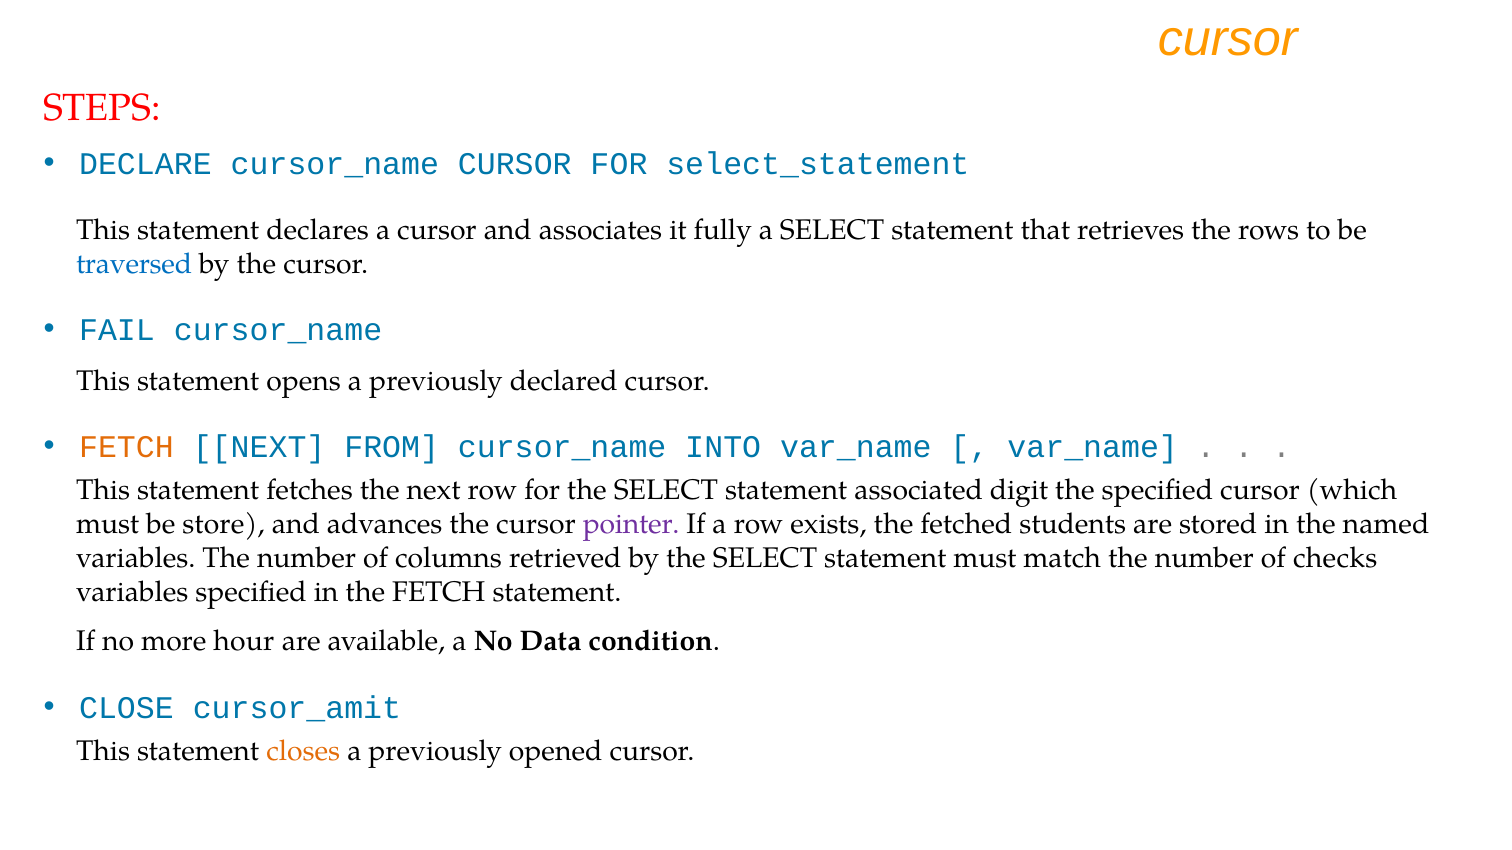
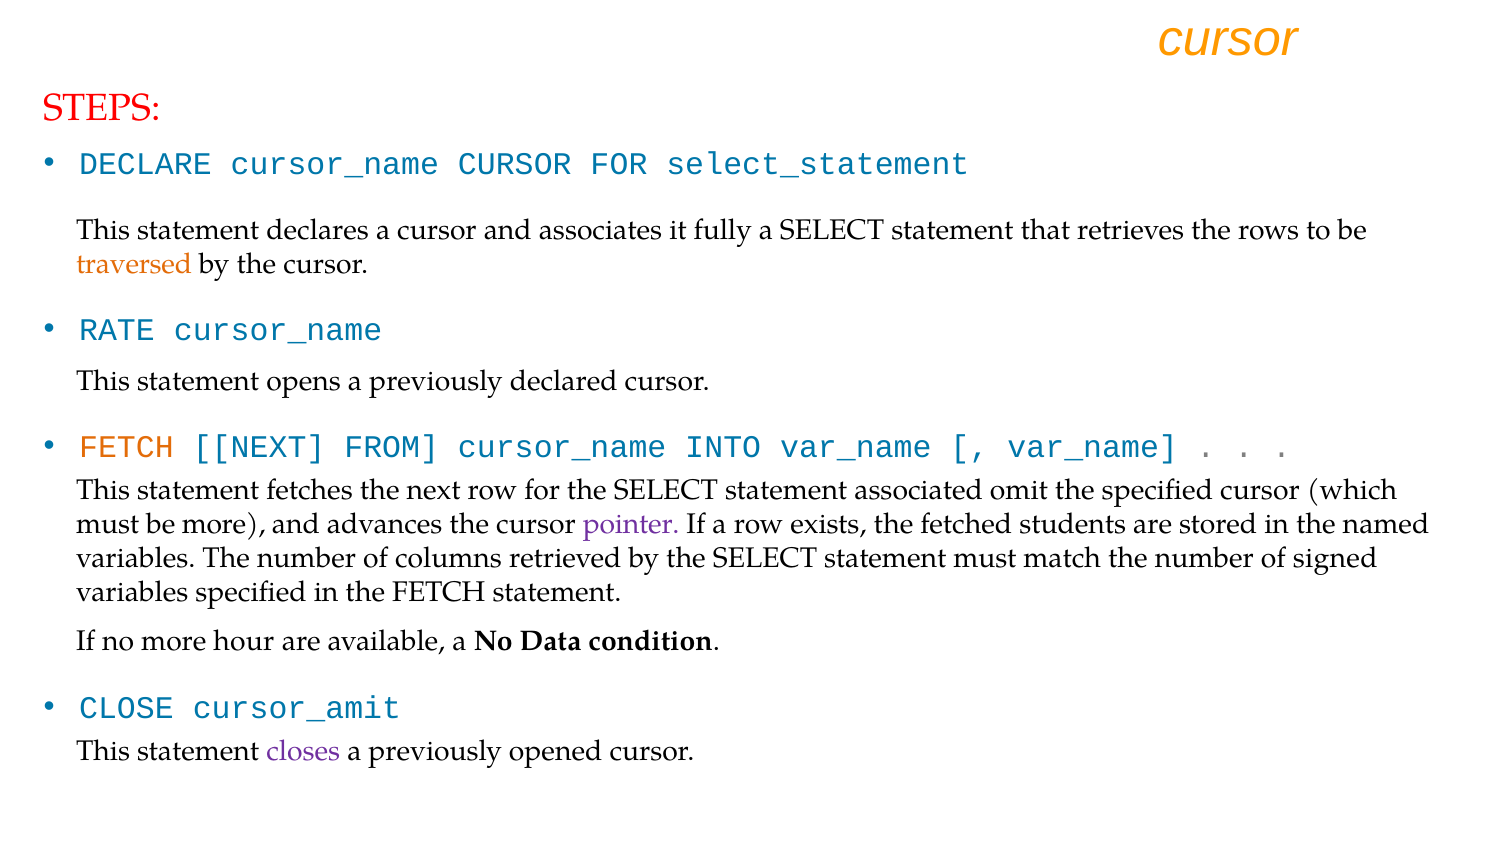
traversed colour: blue -> orange
FAIL: FAIL -> RATE
digit: digit -> omit
be store: store -> more
checks: checks -> signed
closes colour: orange -> purple
